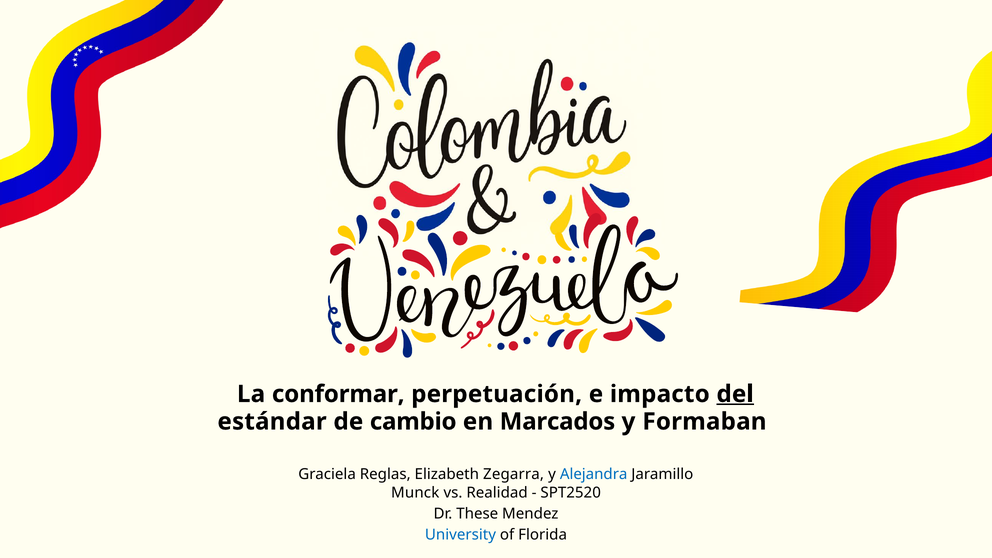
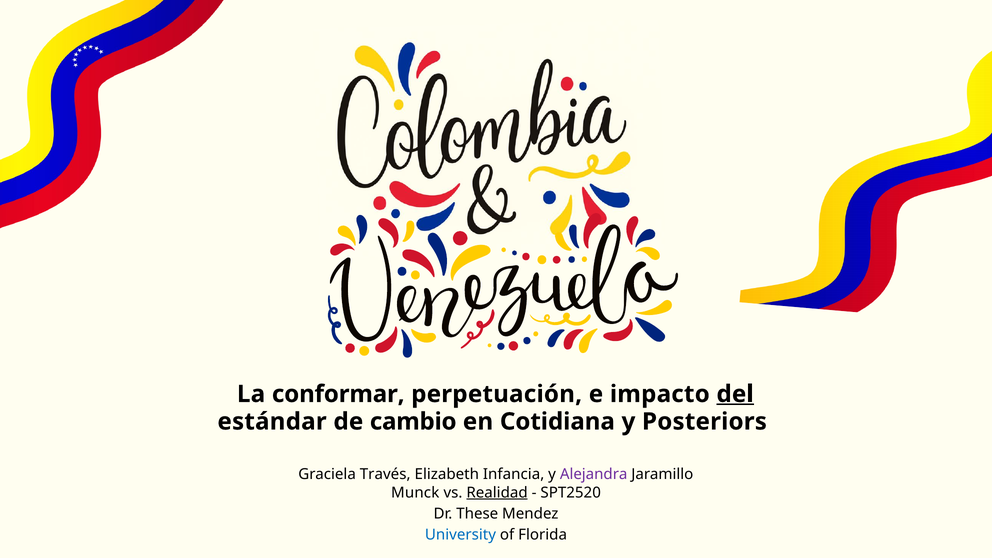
Marcados: Marcados -> Cotidiana
Formaban: Formaban -> Posteriors
Reglas: Reglas -> Través
Zegarra: Zegarra -> Infancia
Alejandra colour: blue -> purple
Realidad underline: none -> present
